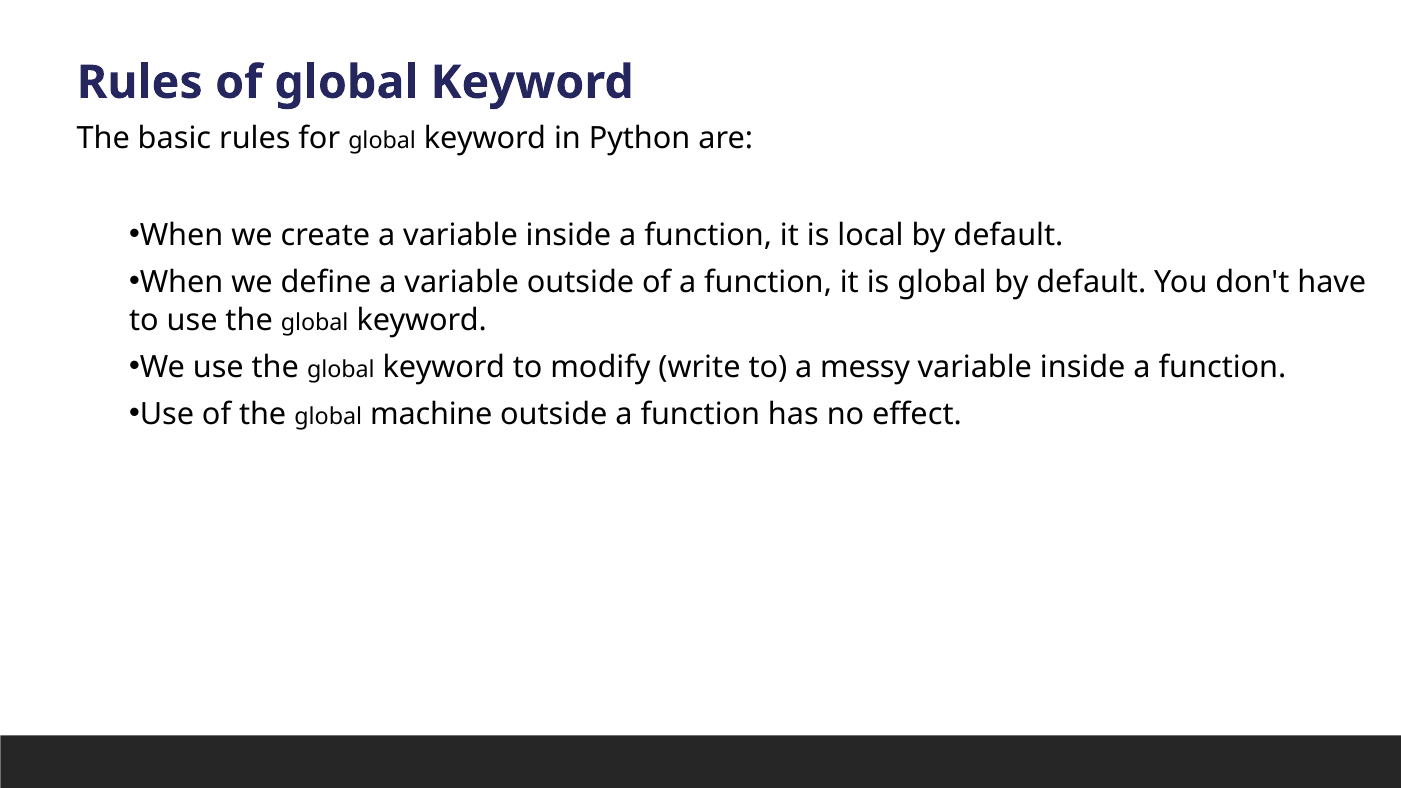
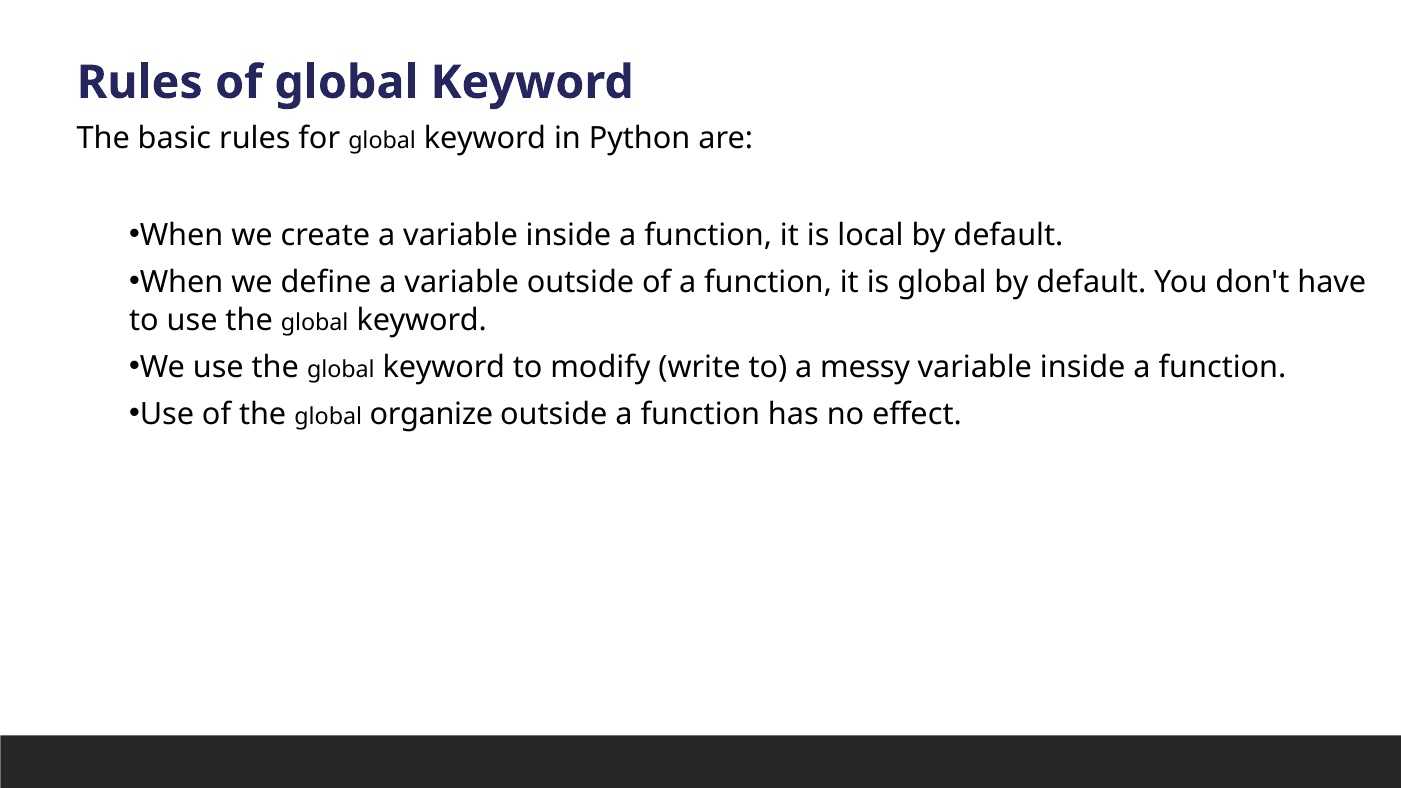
machine: machine -> organize
